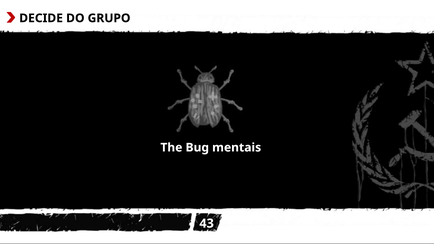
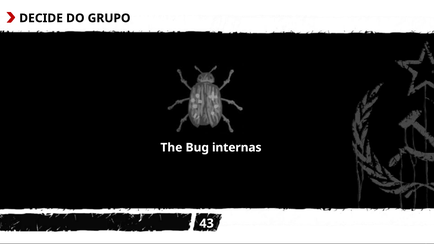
mentais: mentais -> internas
